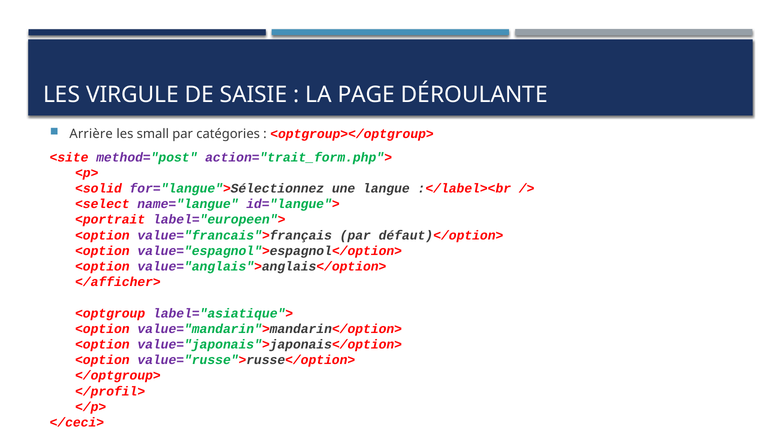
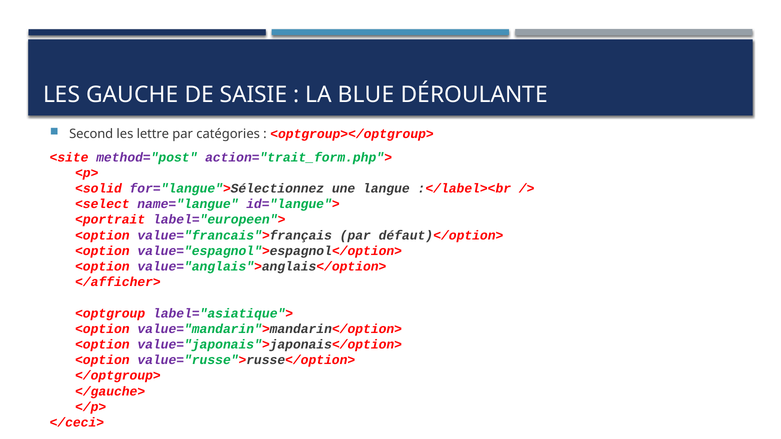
VIRGULE: VIRGULE -> GAUCHE
PAGE: PAGE -> BLUE
Arrière: Arrière -> Second
small: small -> lettre
</profil>: </profil> -> </gauche>
